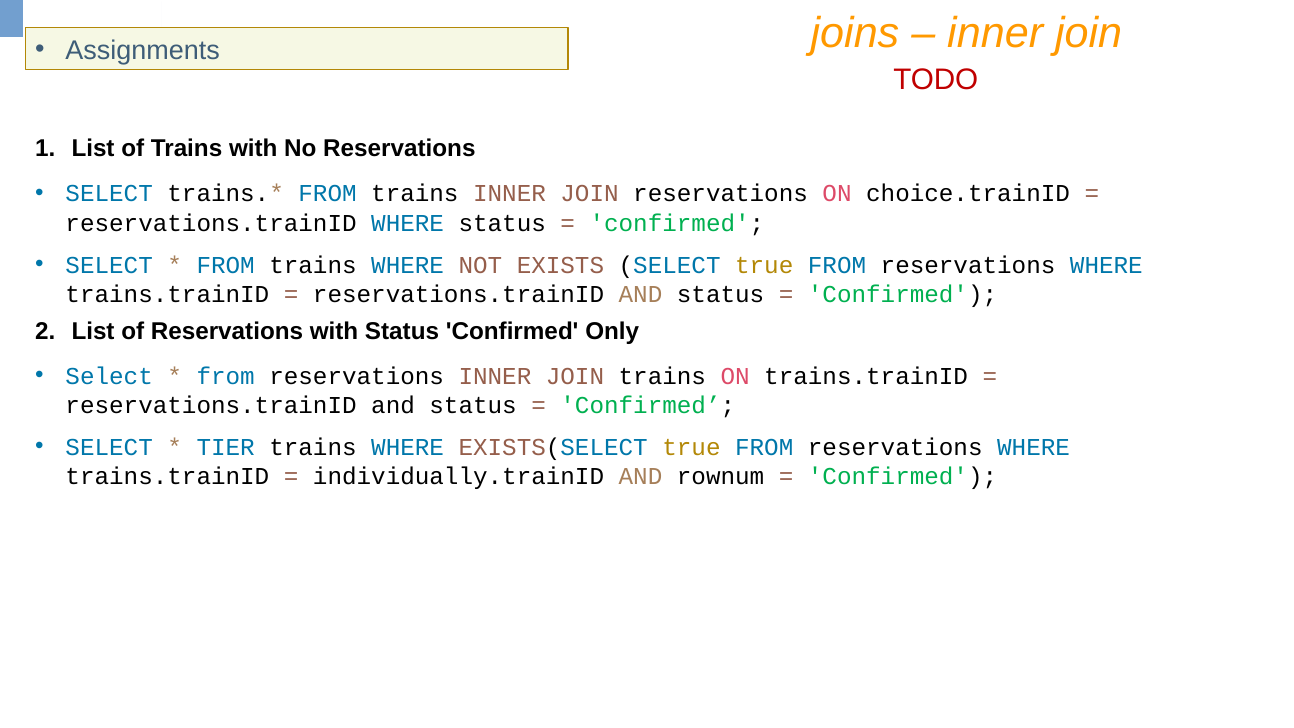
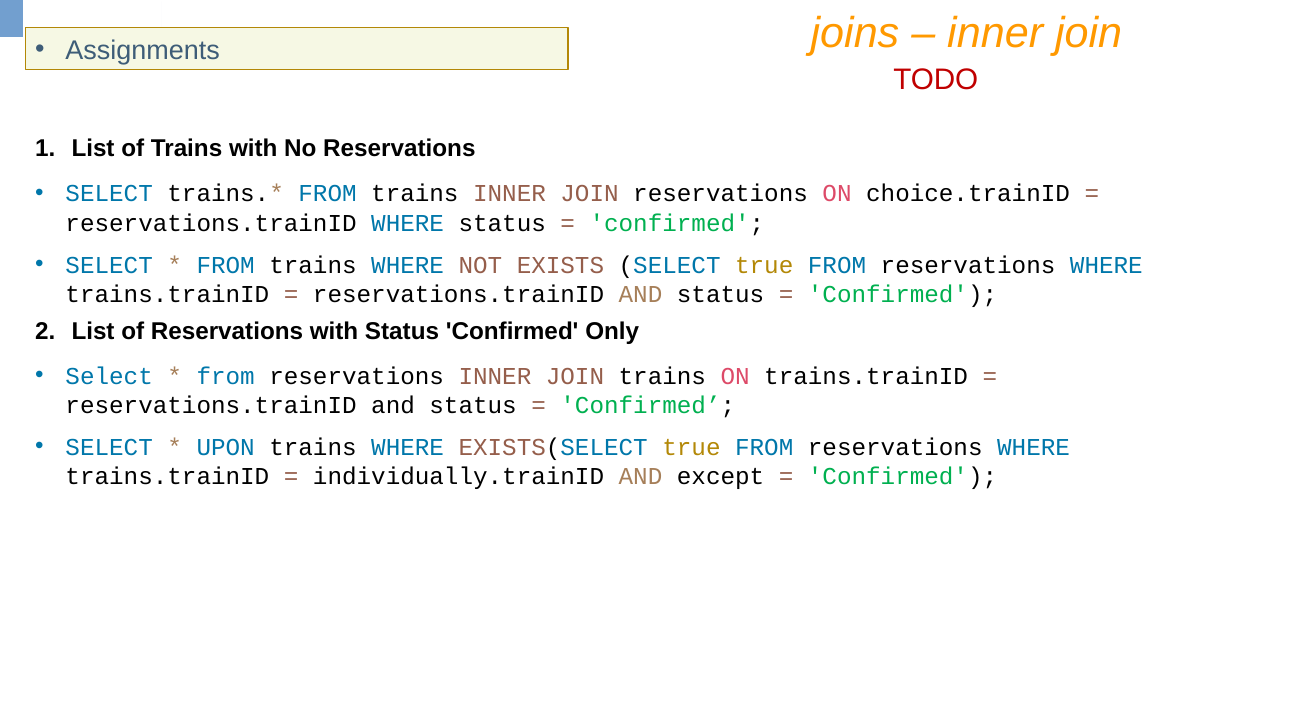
TIER: TIER -> UPON
rownum: rownum -> except
